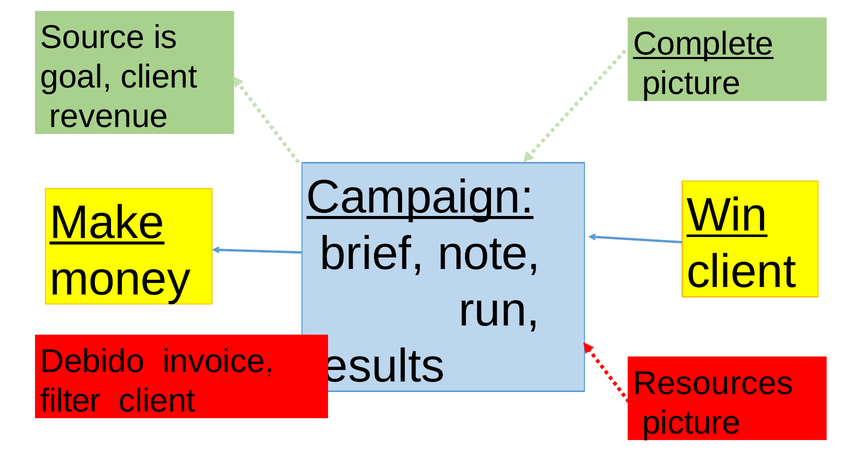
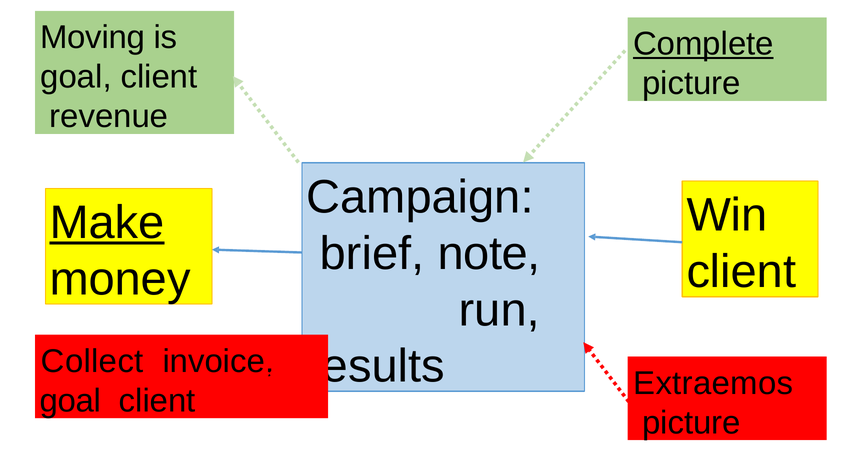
Source: Source -> Moving
Campaign underline: present -> none
Win underline: present -> none
Debido: Debido -> Collect
Resources: Resources -> Extraemos
filter at (71, 401): filter -> goal
